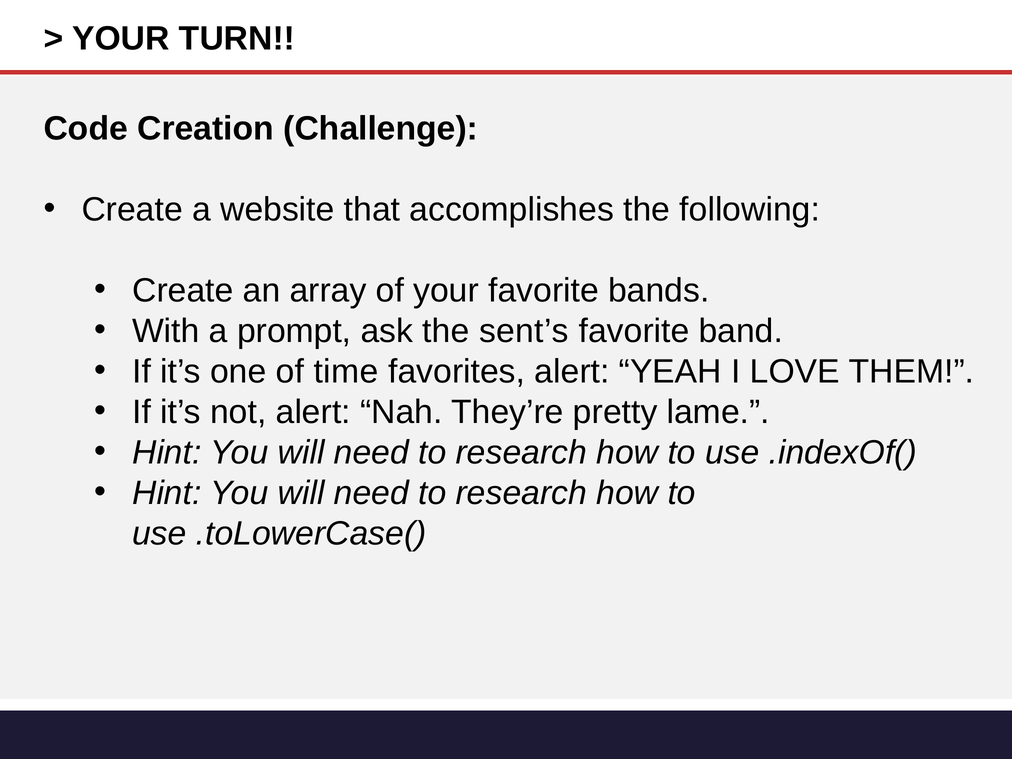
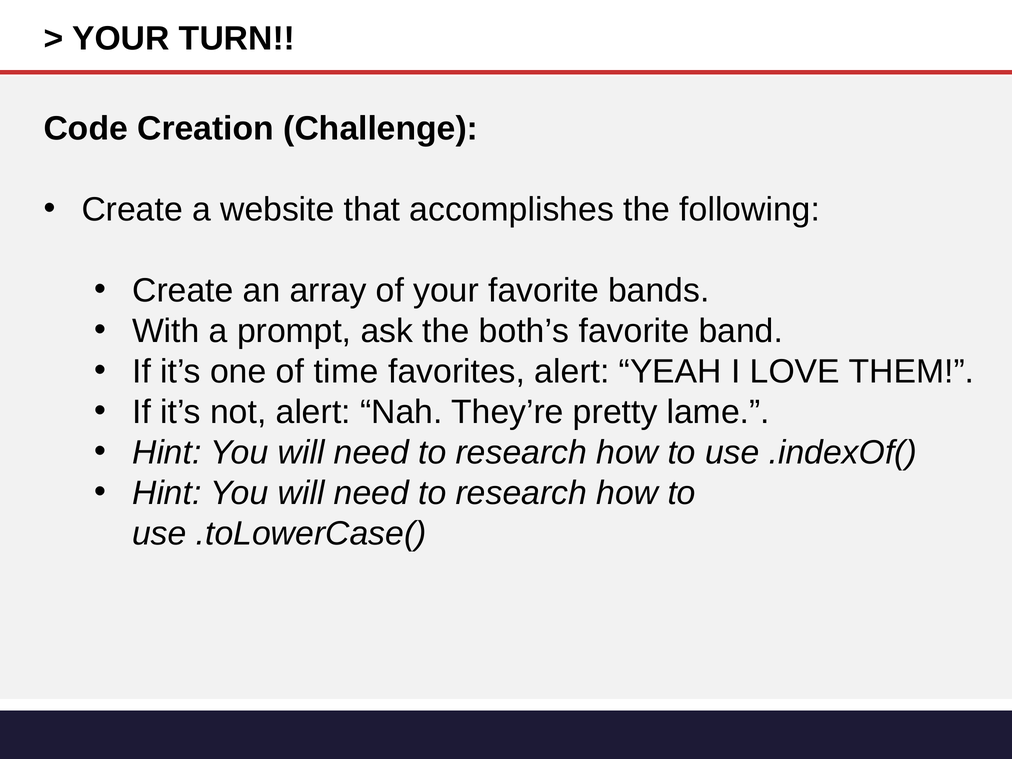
sent’s: sent’s -> both’s
